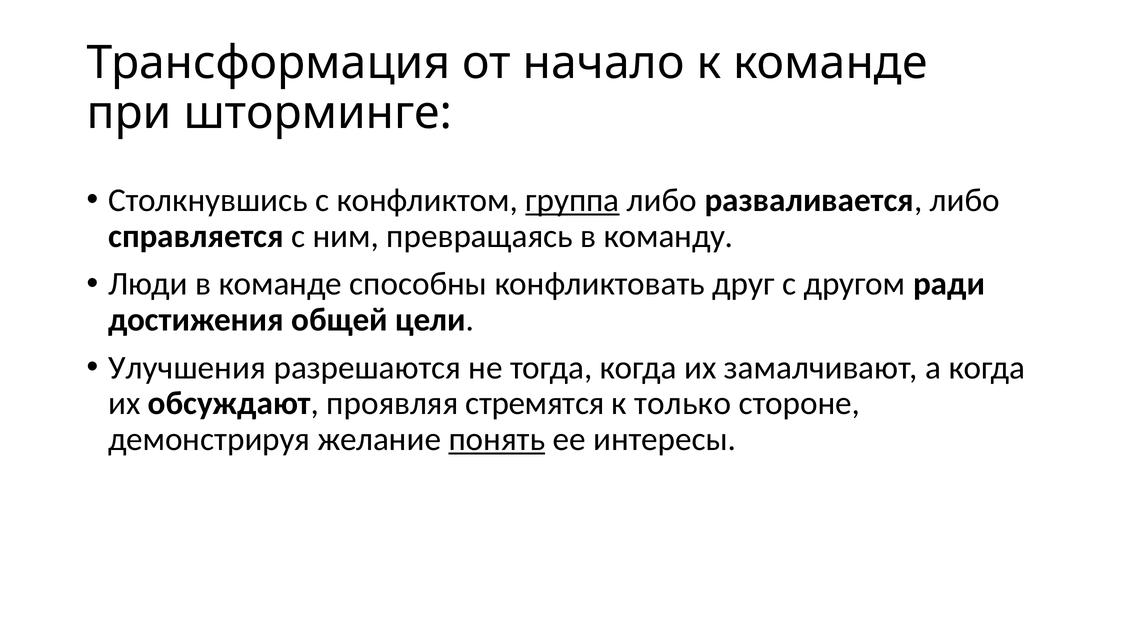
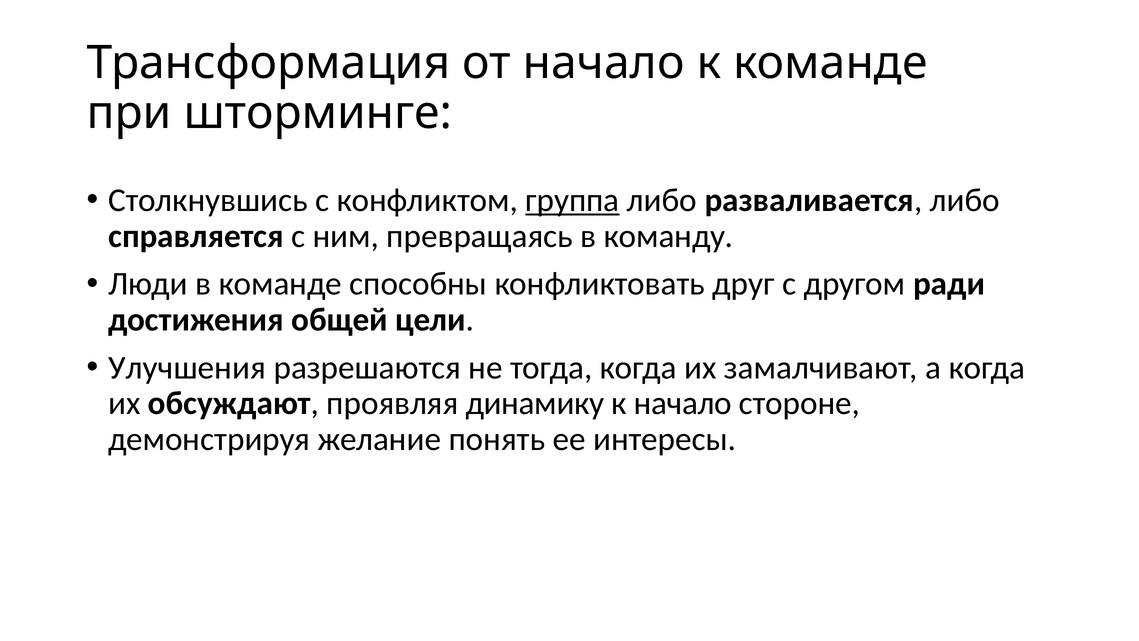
стремятся: стремятся -> динамику
к только: только -> начало
понять underline: present -> none
